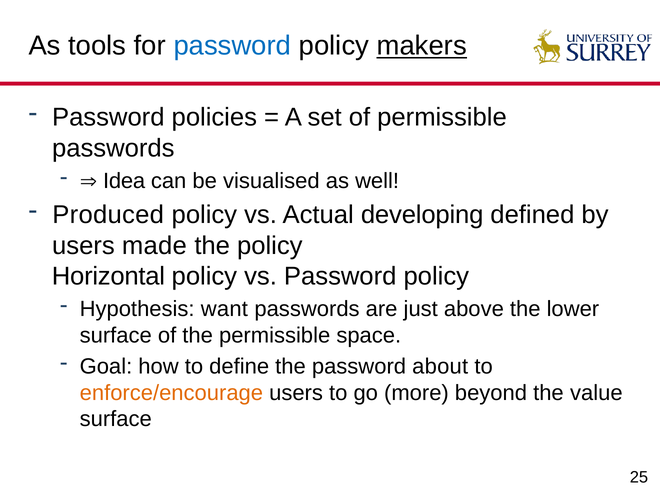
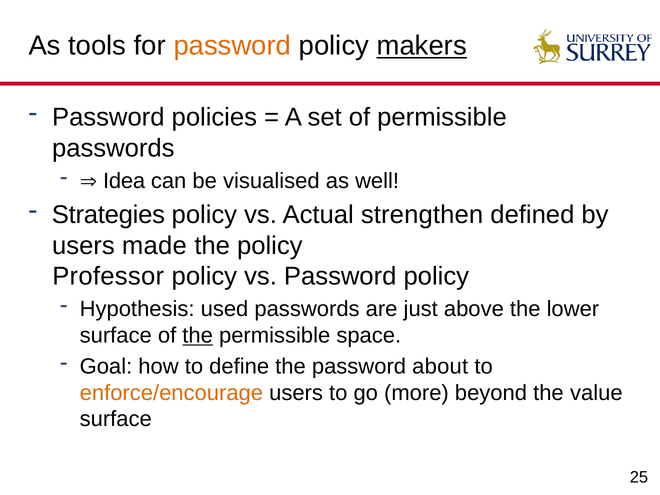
password at (232, 46) colour: blue -> orange
Produced: Produced -> Strategies
developing: developing -> strengthen
Horizontal: Horizontal -> Professor
want: want -> used
the at (198, 336) underline: none -> present
